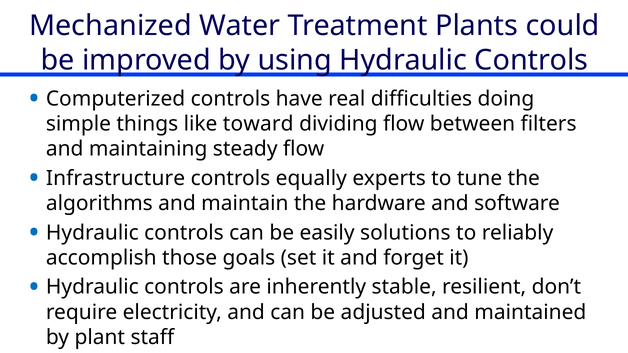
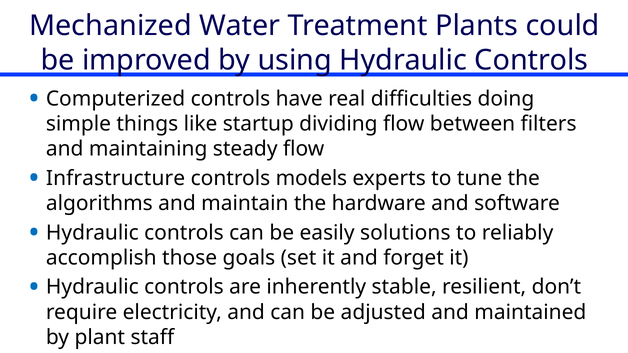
toward: toward -> startup
equally: equally -> models
